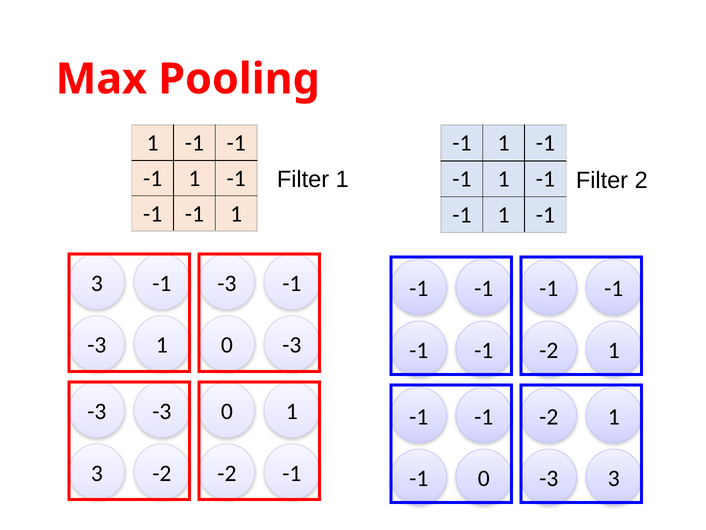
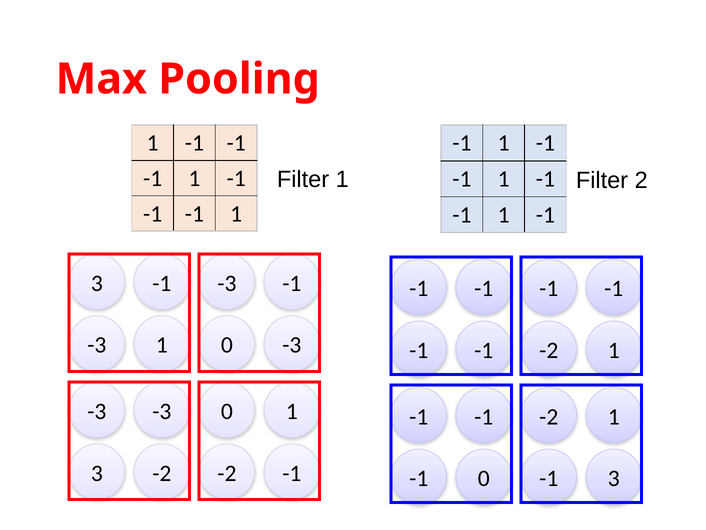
-1 0 -3: -3 -> -1
